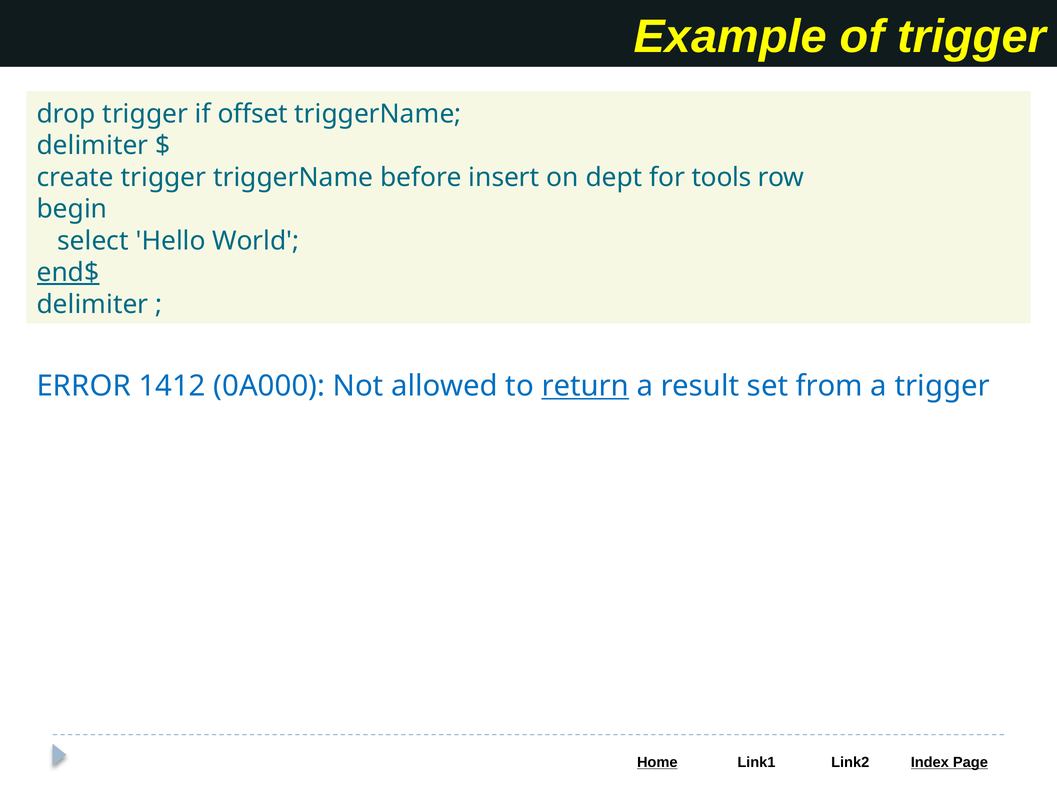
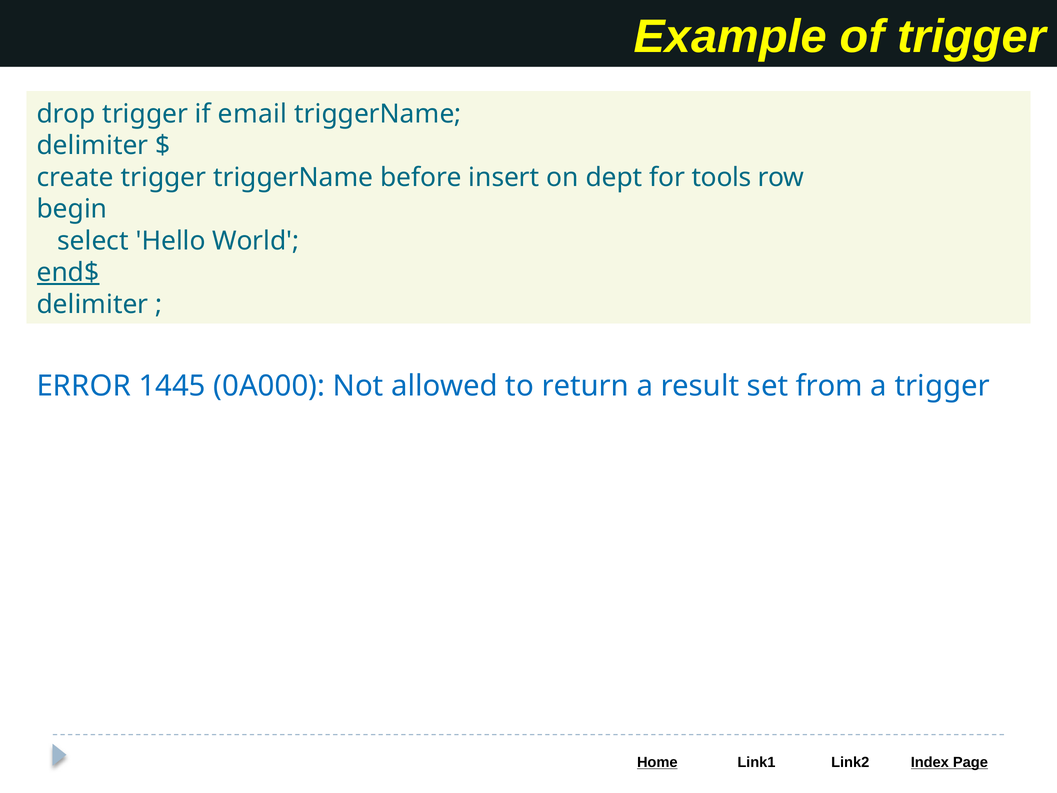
offset: offset -> email
1412: 1412 -> 1445
return underline: present -> none
